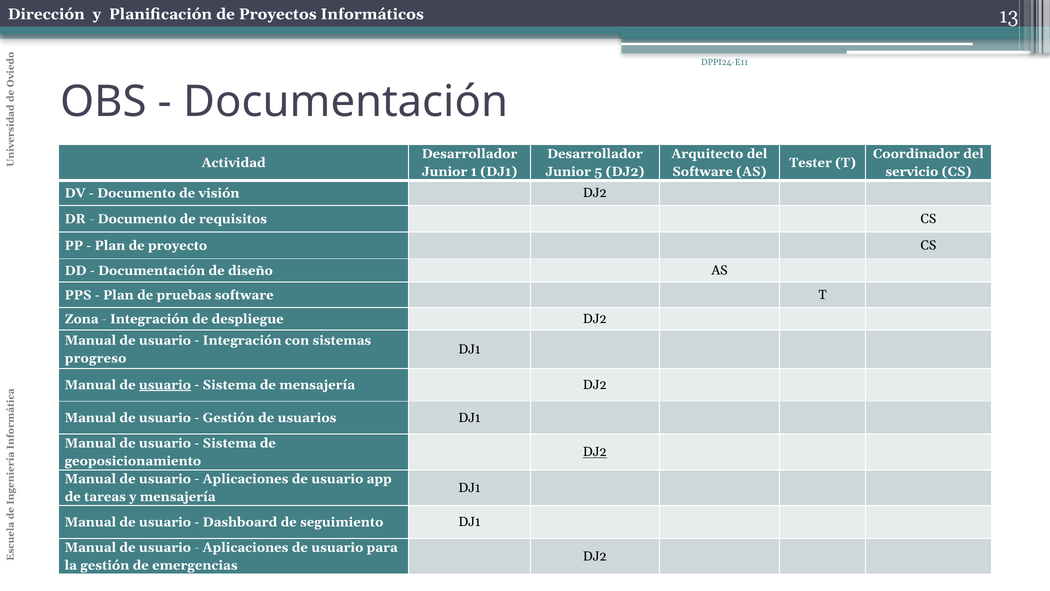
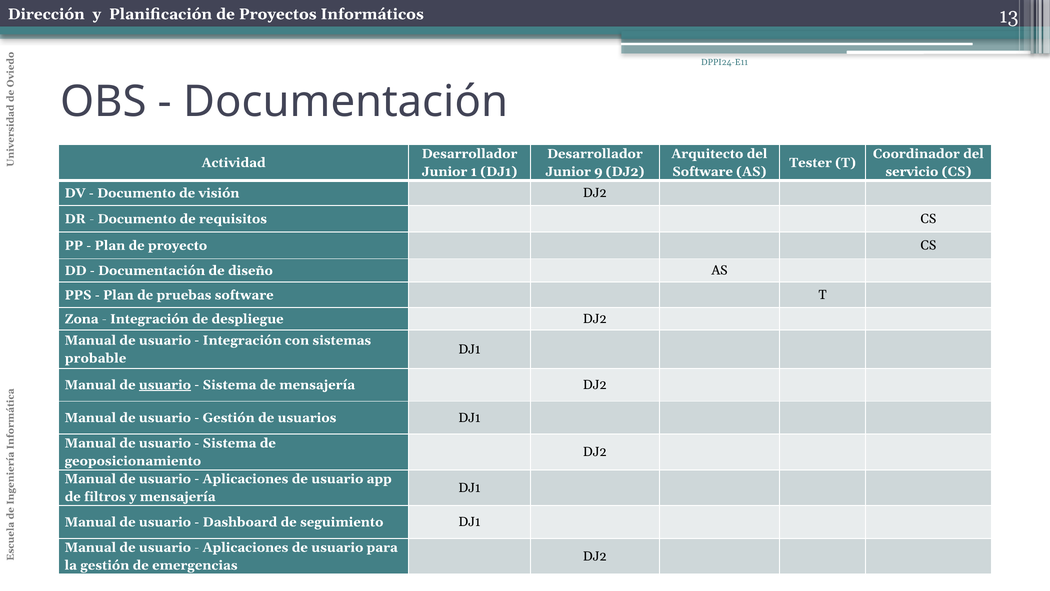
5: 5 -> 9
progreso: progreso -> probable
DJ2 at (595, 452) underline: present -> none
tareas: tareas -> filtros
